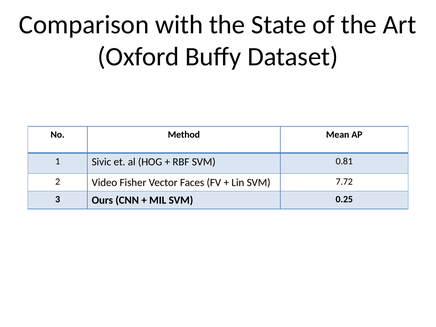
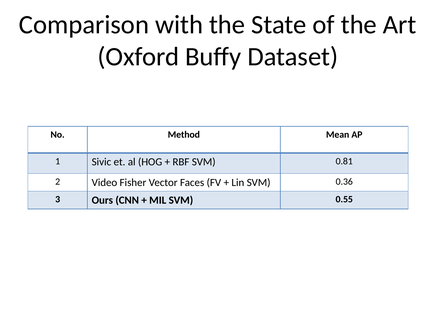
7.72: 7.72 -> 0.36
0.25: 0.25 -> 0.55
